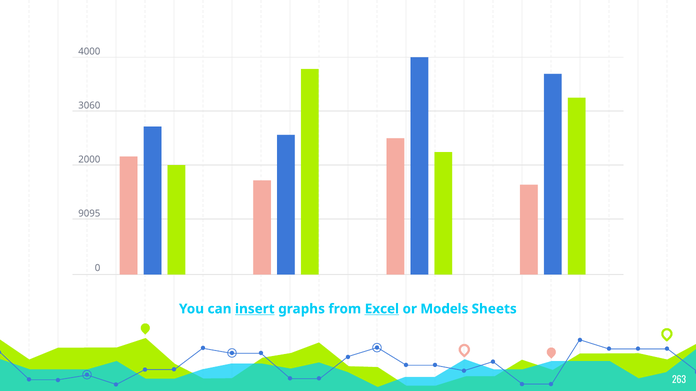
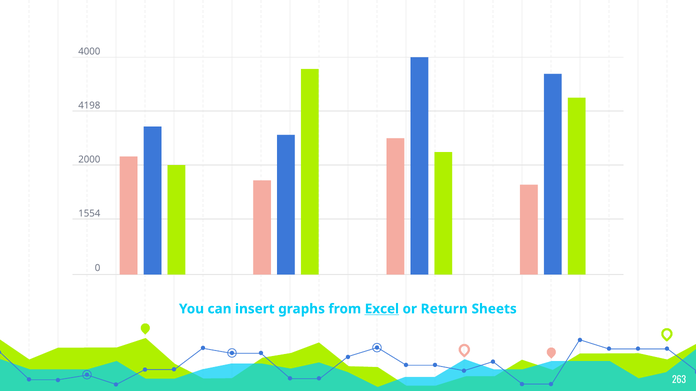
3060: 3060 -> 4198
9095: 9095 -> 1554
insert underline: present -> none
Models: Models -> Return
